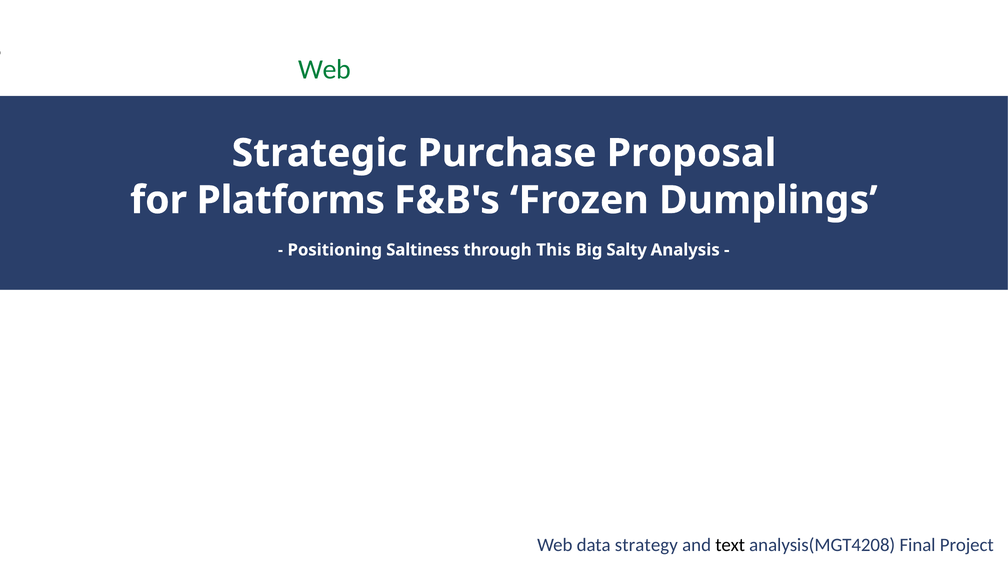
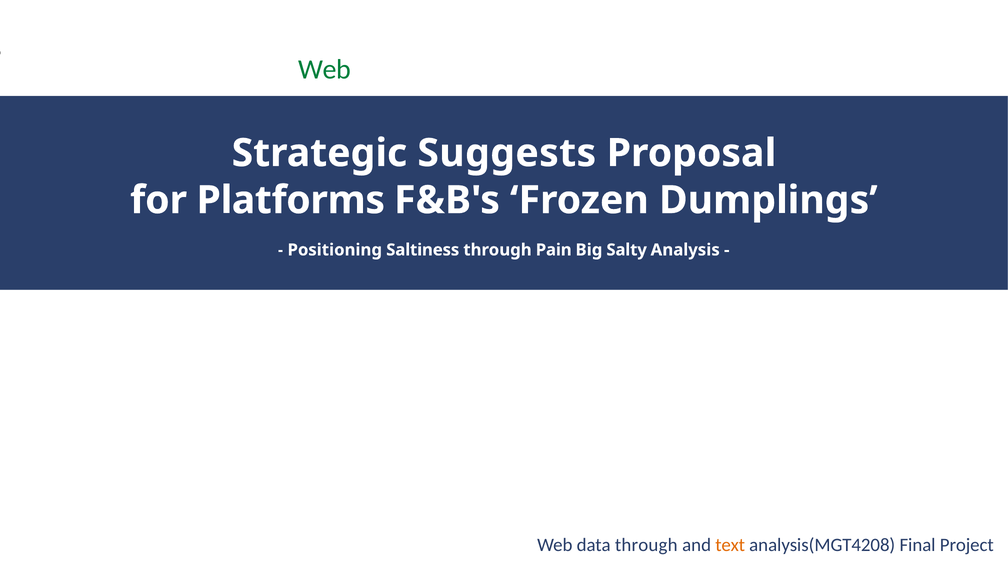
Purchase: Purchase -> Suggests
This: This -> Pain
data strategy: strategy -> through
text at (730, 545) colour: black -> orange
